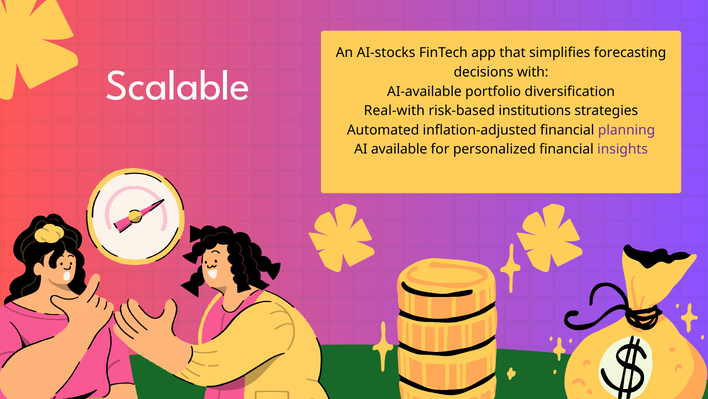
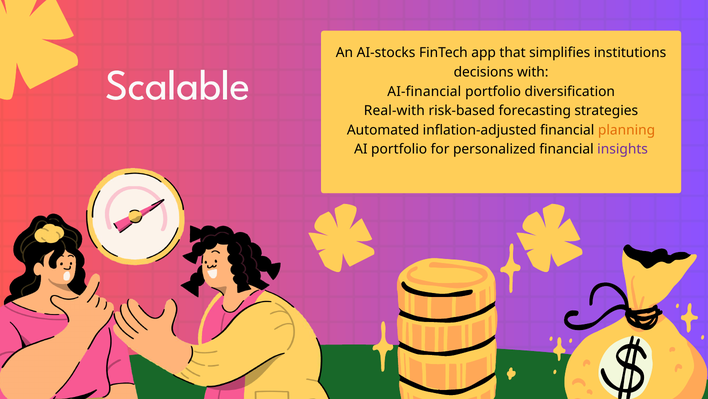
forecasting: forecasting -> institutions
AI-available: AI-available -> AI-financial
institutions: institutions -> forecasting
planning colour: purple -> orange
AI available: available -> portfolio
